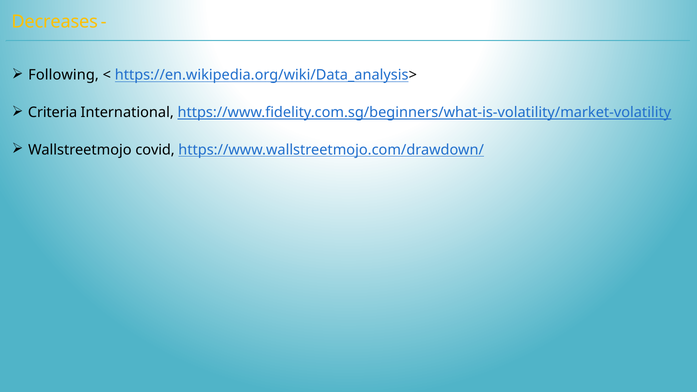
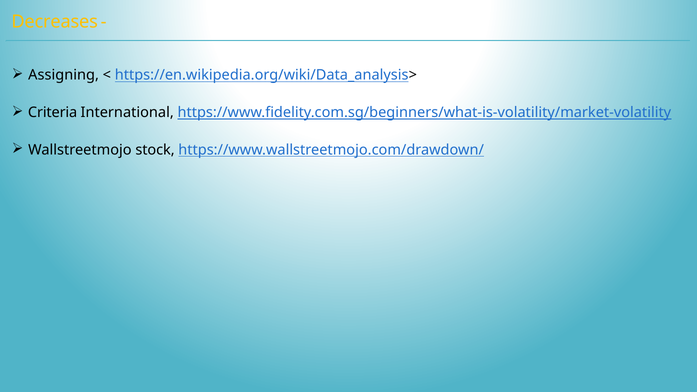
Following: Following -> Assigning
covid: covid -> stock
